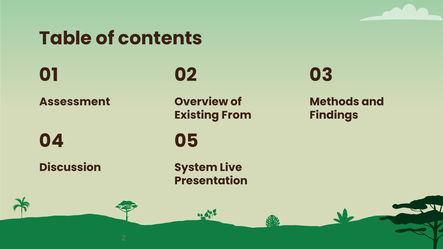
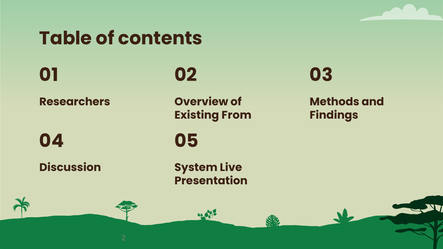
Assessment: Assessment -> Researchers
